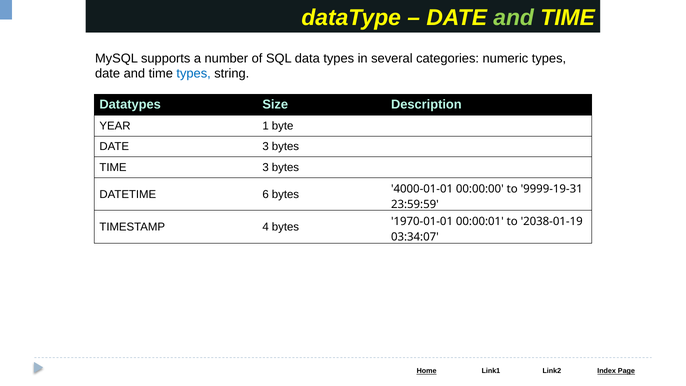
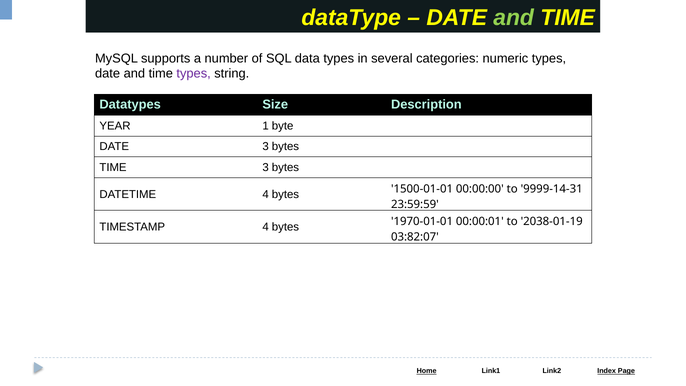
types at (194, 74) colour: blue -> purple
DATETIME 6: 6 -> 4
4000-01-01: 4000-01-01 -> 1500-01-01
9999-19-31: 9999-19-31 -> 9999-14-31
03:34:07: 03:34:07 -> 03:82:07
